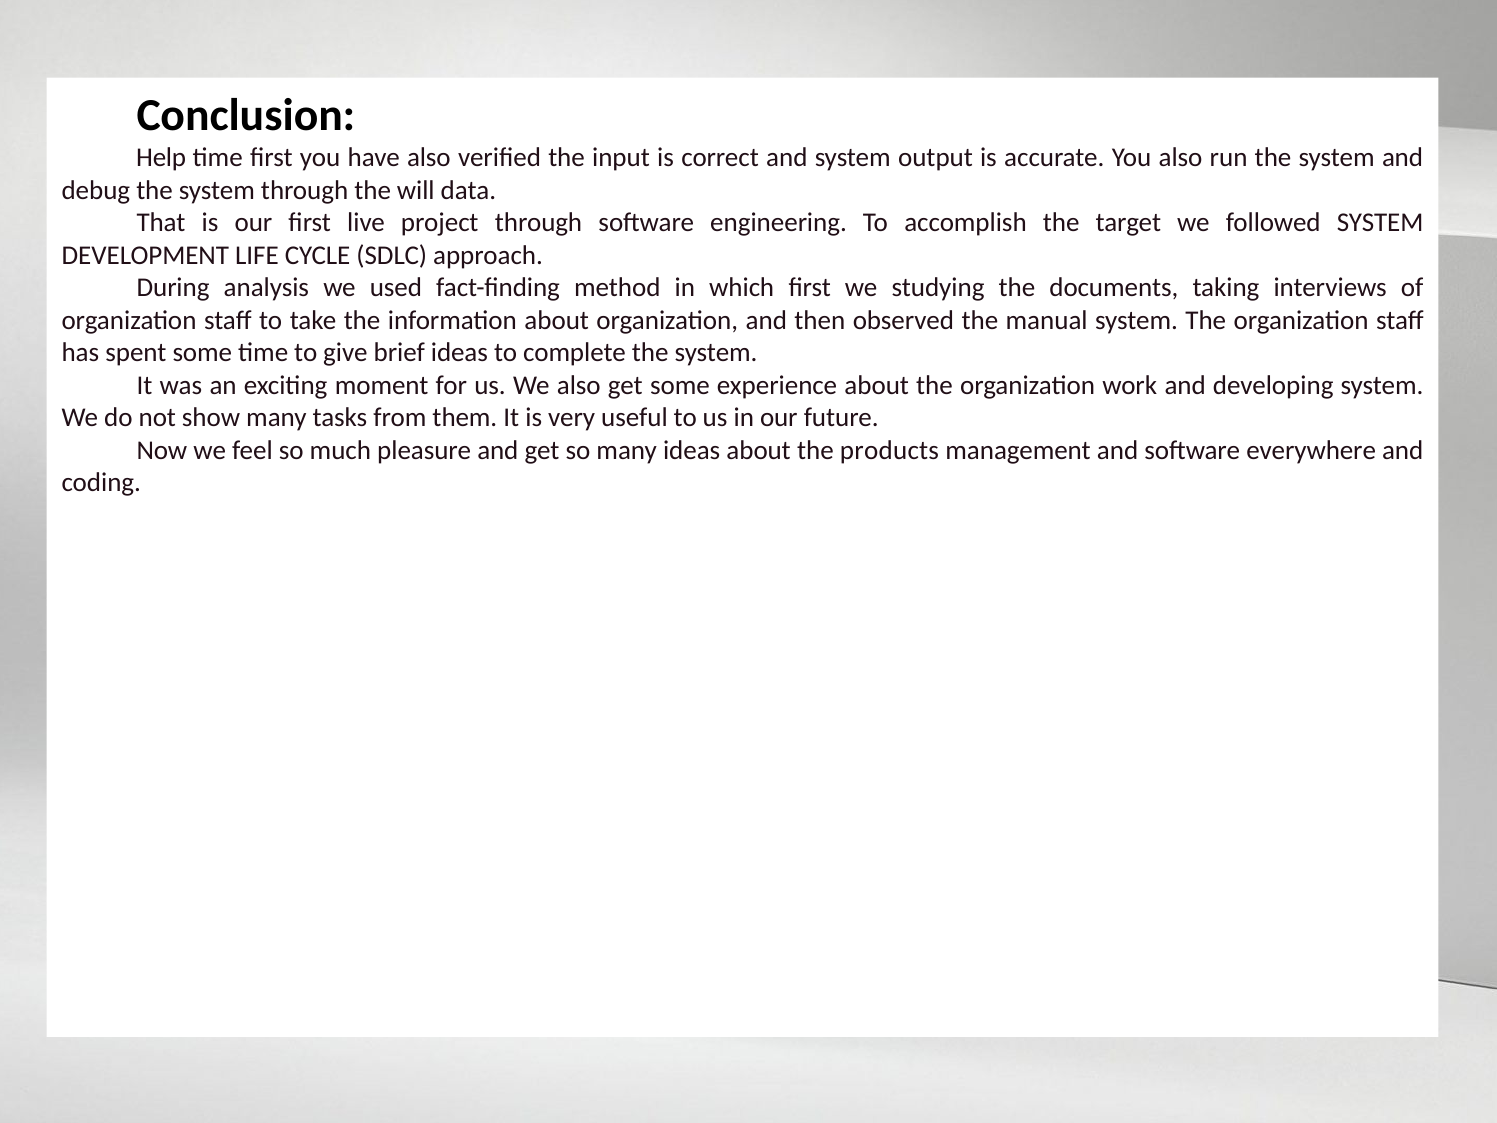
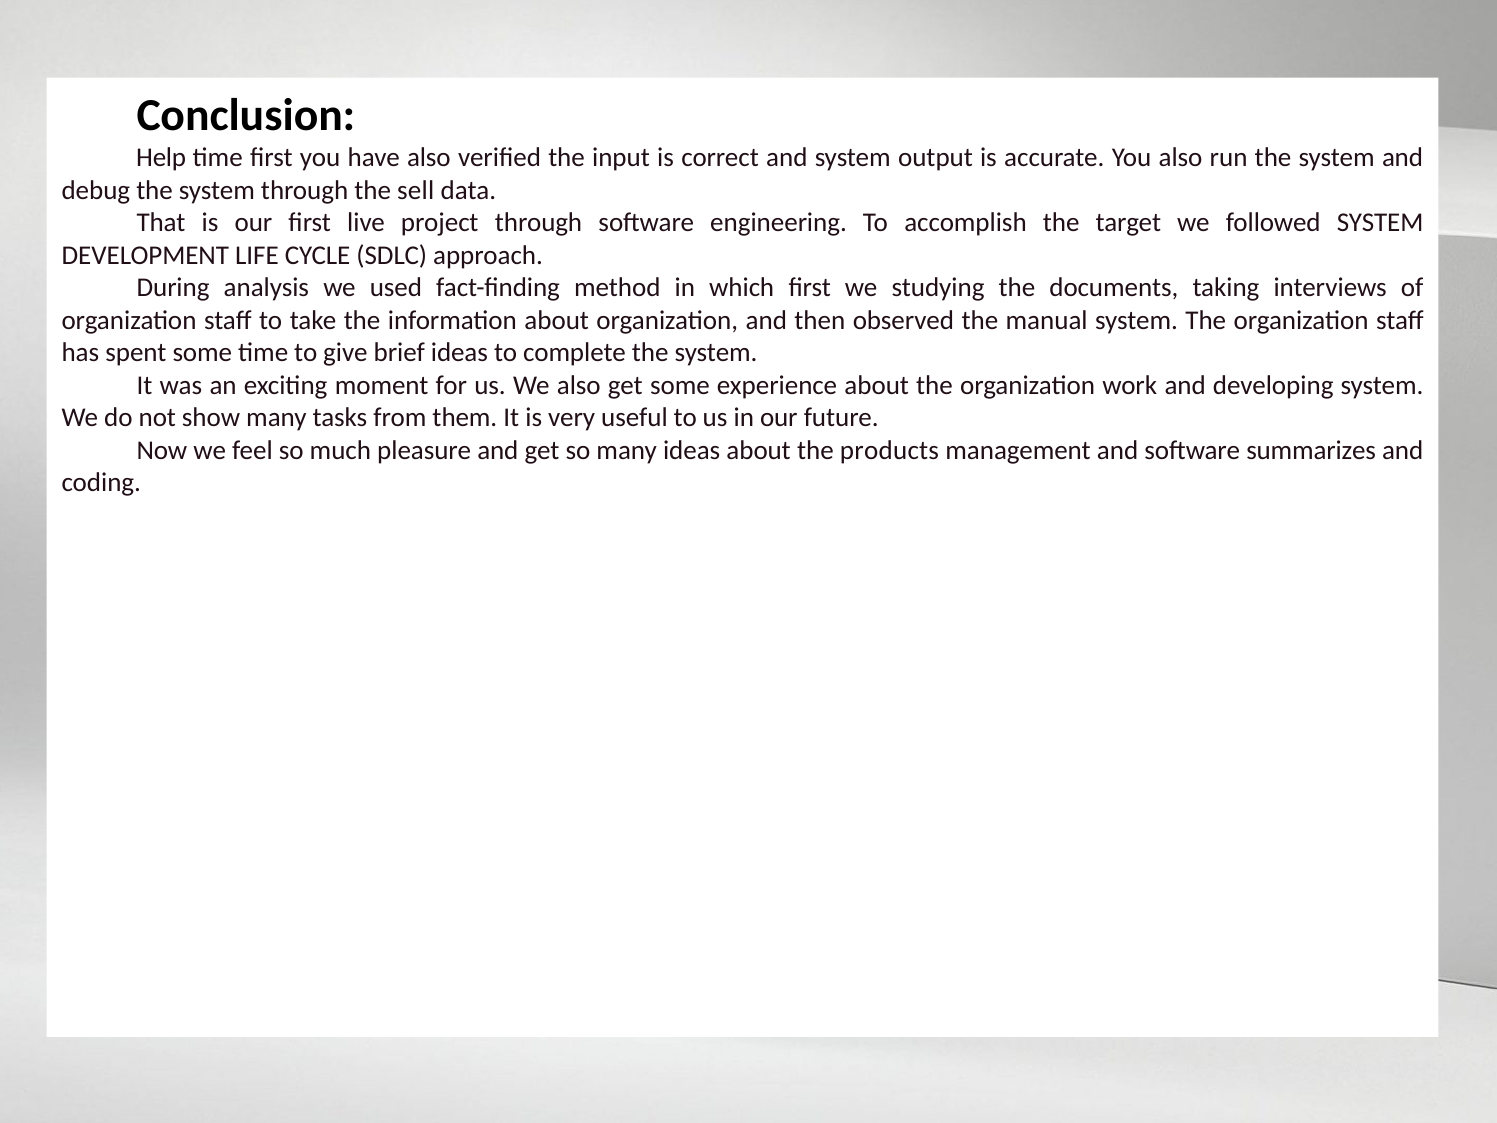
will: will -> sell
everywhere: everywhere -> summarizes
